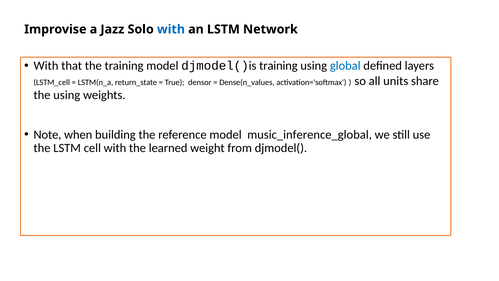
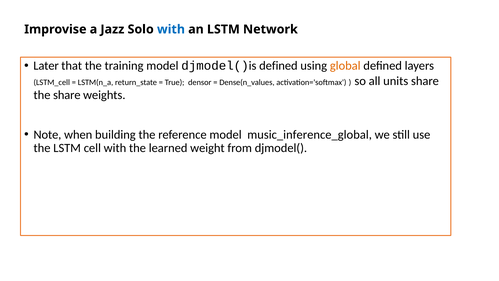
With at (46, 66): With -> Later
djmodel()is training: training -> defined
global colour: blue -> orange
the using: using -> share
